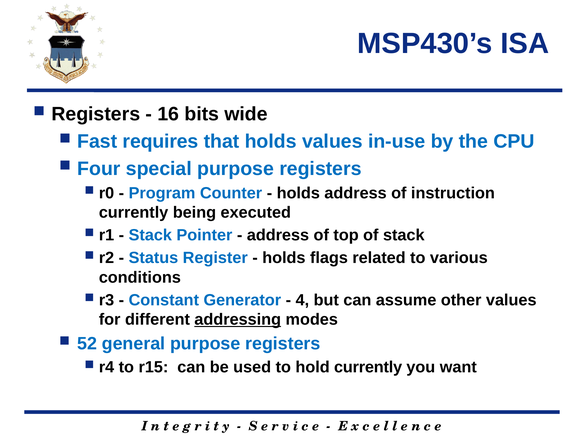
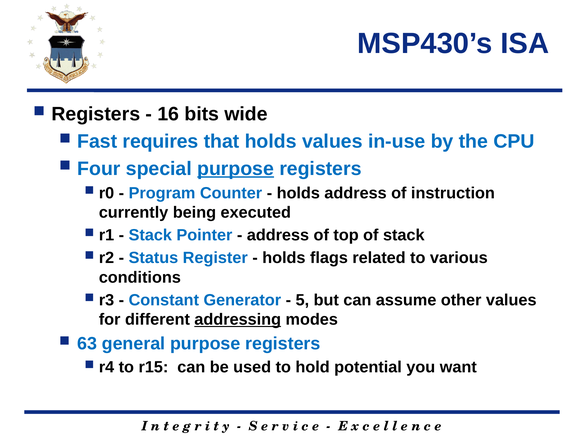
purpose at (236, 169) underline: none -> present
4: 4 -> 5
52: 52 -> 63
hold currently: currently -> potential
